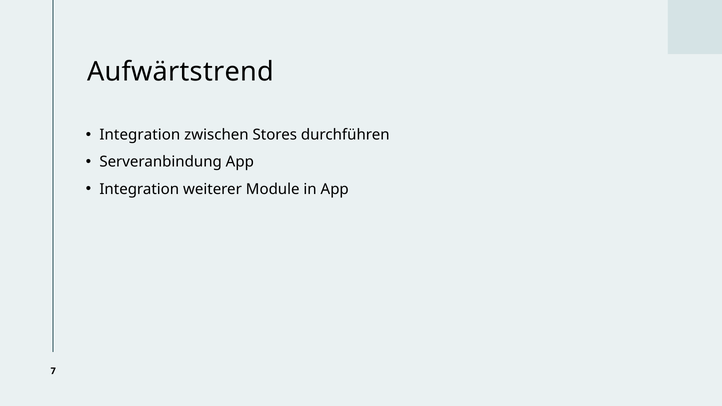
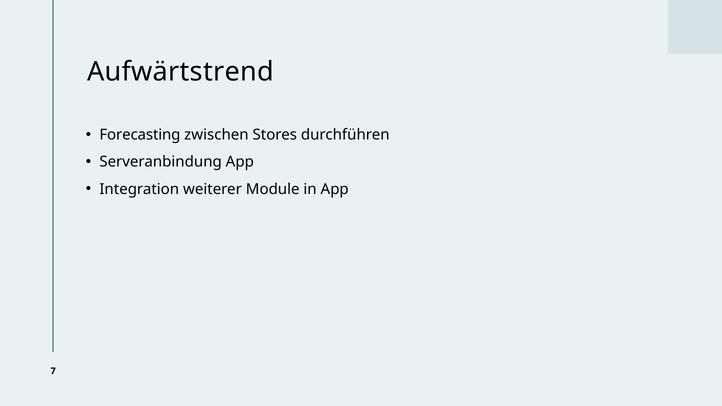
Integration at (140, 135): Integration -> Forecasting
